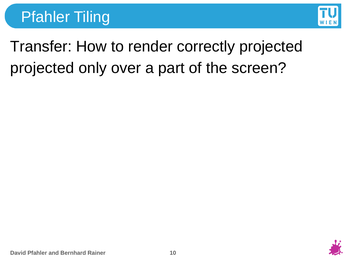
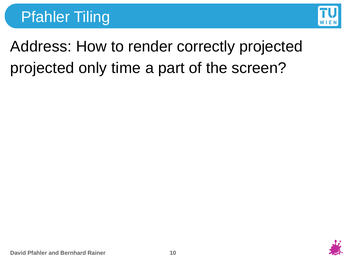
Transfer: Transfer -> Address
over: over -> time
